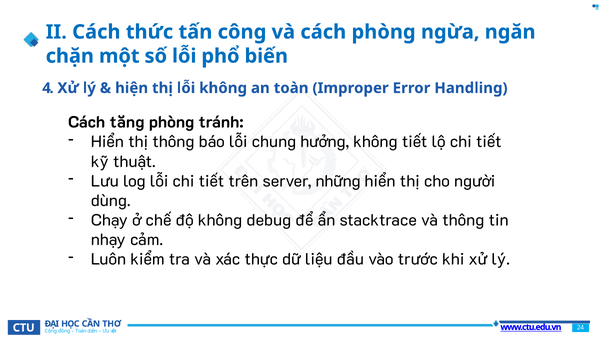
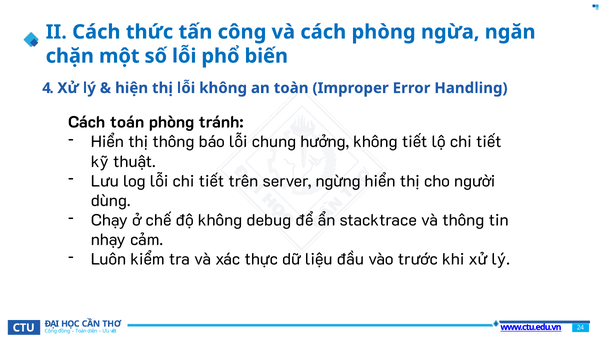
tăng: tăng -> toán
những: những -> ngừng
